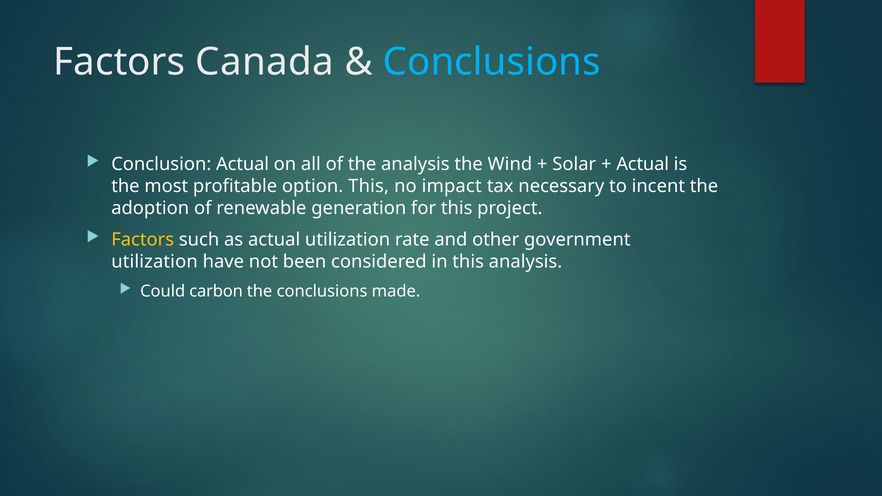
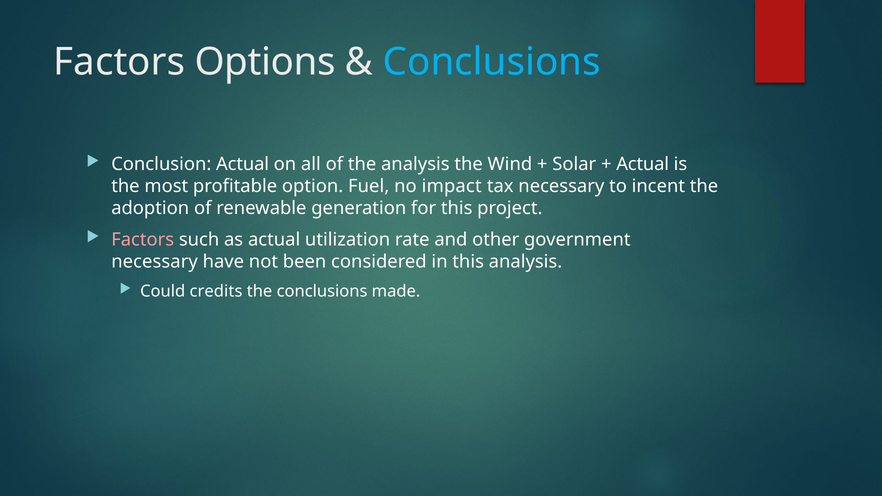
Canada: Canada -> Options
option This: This -> Fuel
Factors at (143, 240) colour: yellow -> pink
utilization at (155, 262): utilization -> necessary
carbon: carbon -> credits
